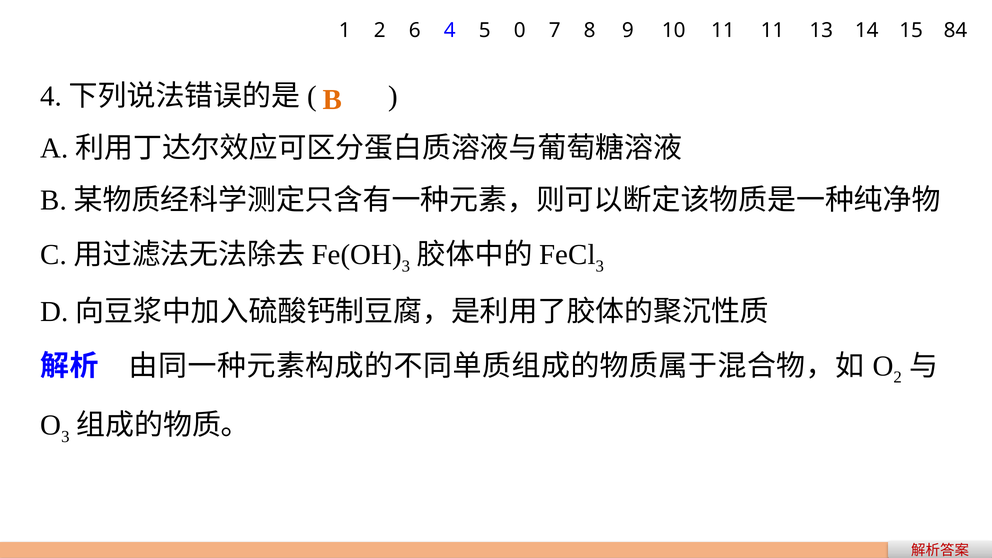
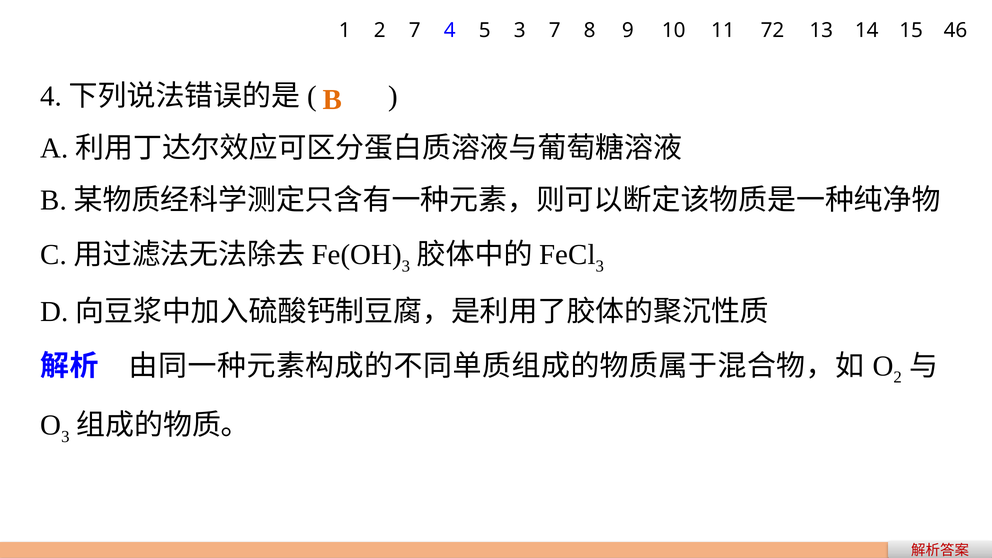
2 6: 6 -> 7
5 0: 0 -> 3
11 11: 11 -> 72
84: 84 -> 46
